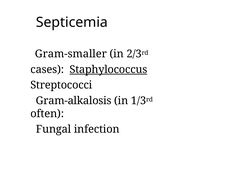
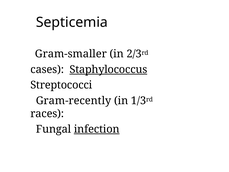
Gram-alkalosis: Gram-alkalosis -> Gram-recently
often: often -> races
infection underline: none -> present
